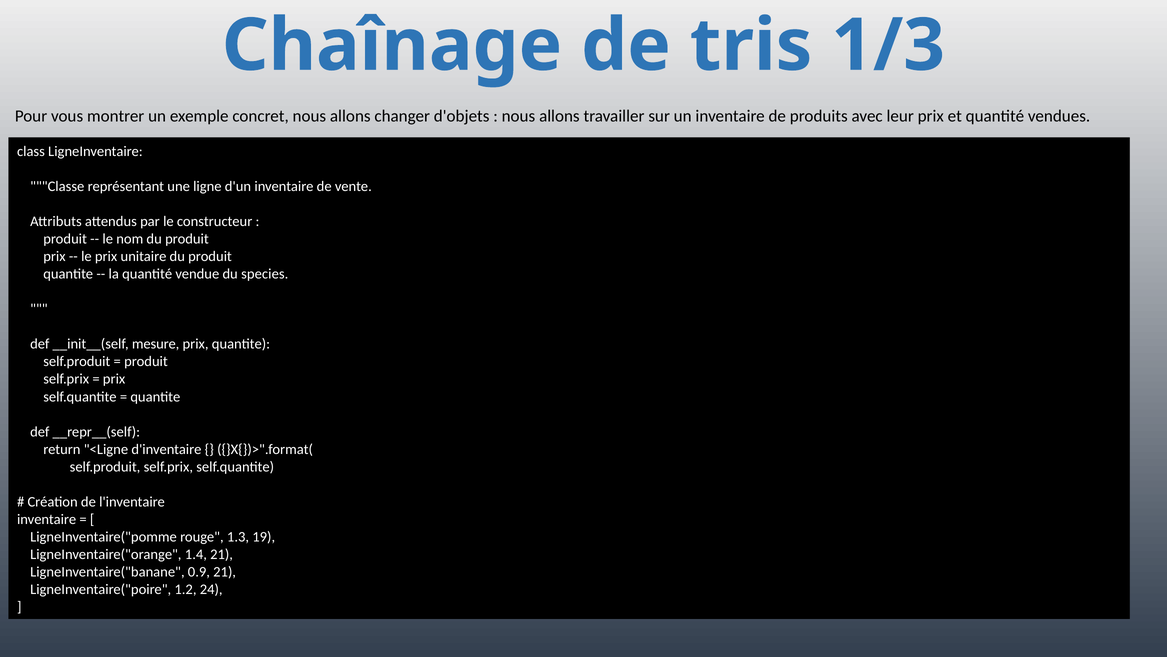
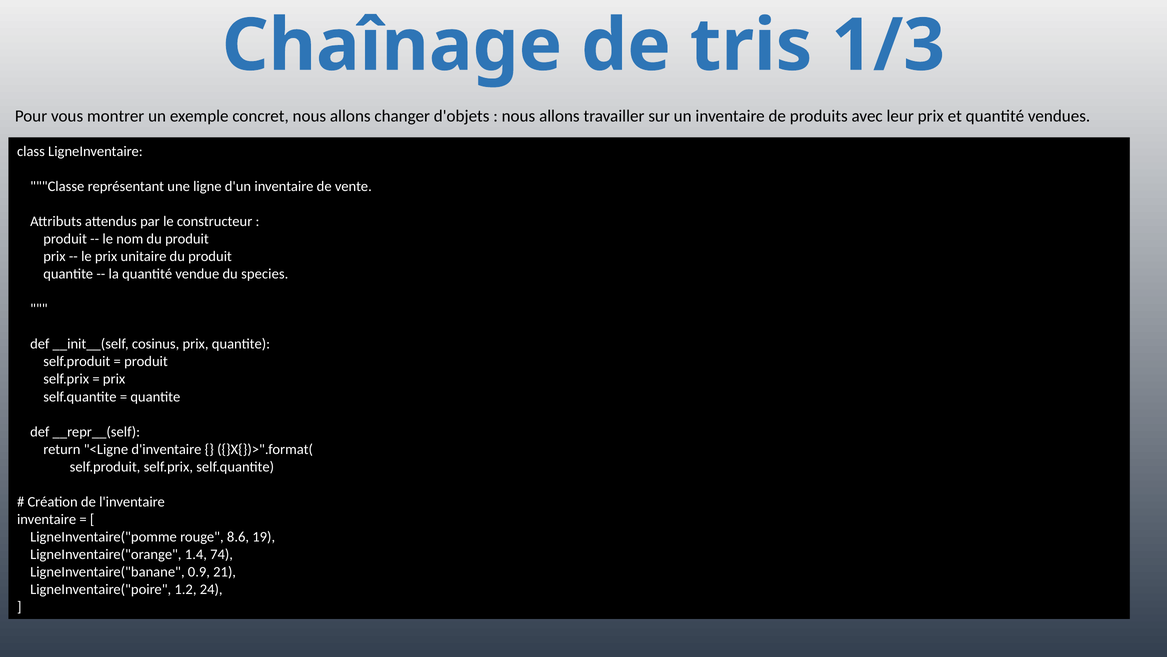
mesure: mesure -> cosinus
1.3: 1.3 -> 8.6
1.4 21: 21 -> 74
